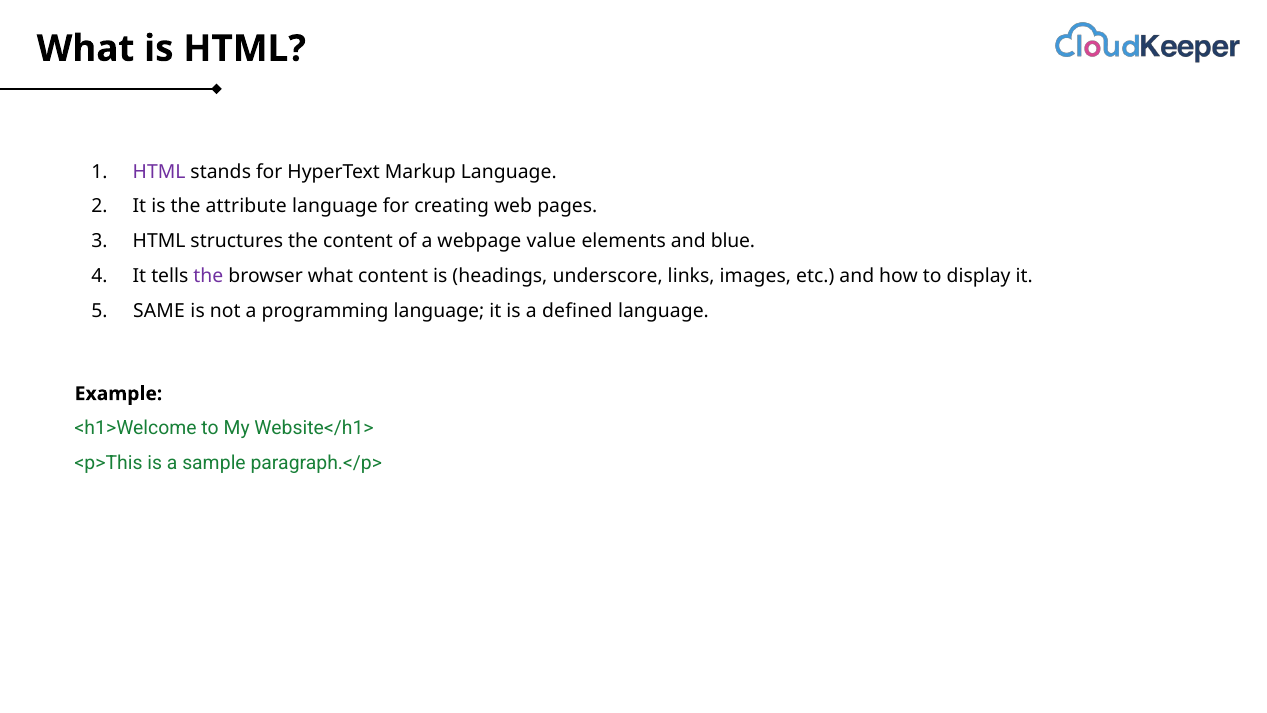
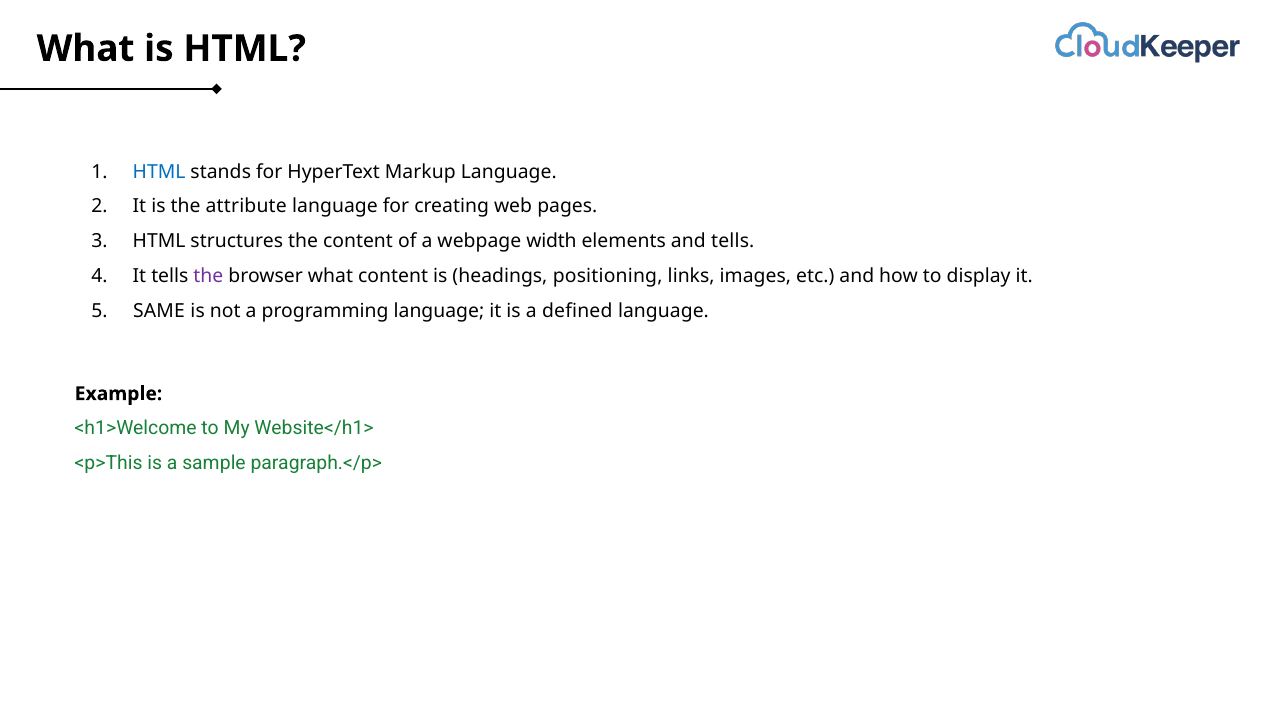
HTML at (159, 172) colour: purple -> blue
value: value -> width
and blue: blue -> tells
underscore: underscore -> positioning
